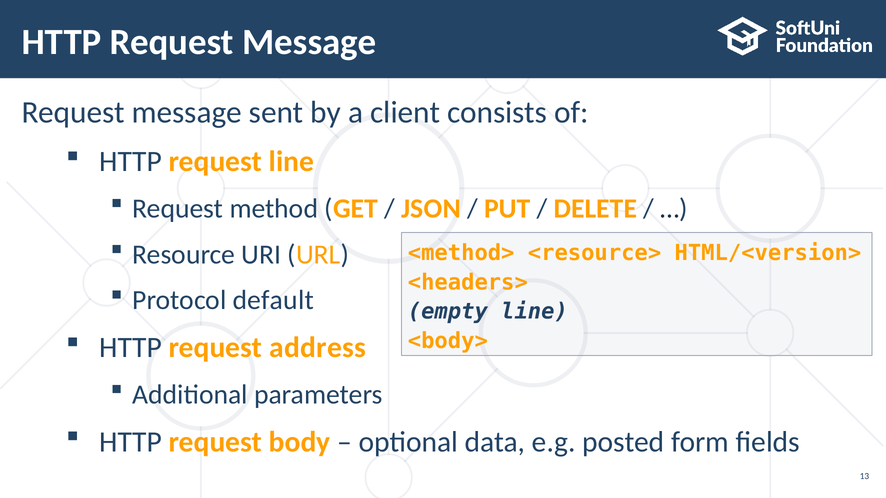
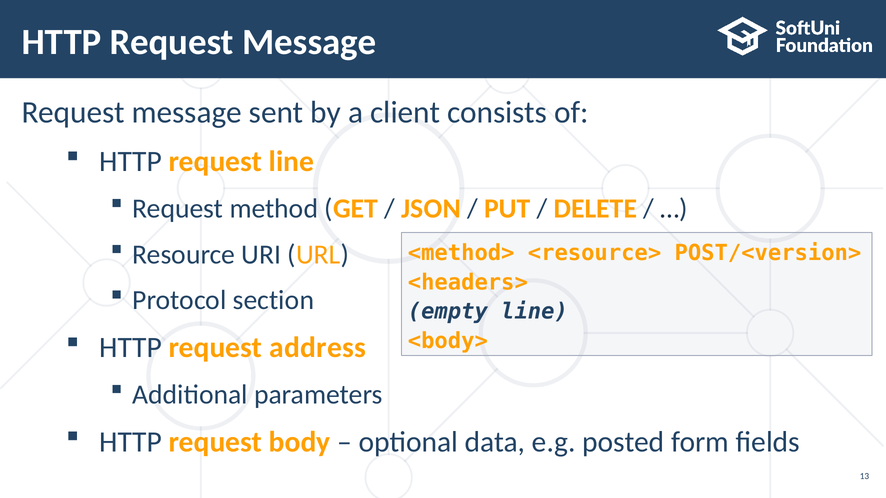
HTML/<version>: HTML/<version> -> POST/<version>
default: default -> section
